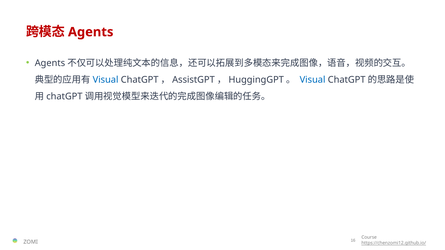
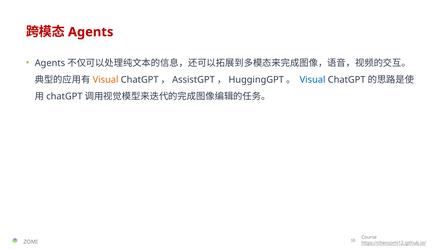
Visual at (106, 80) colour: blue -> orange
